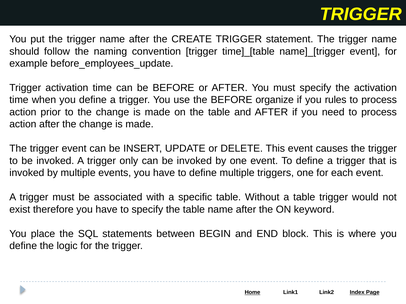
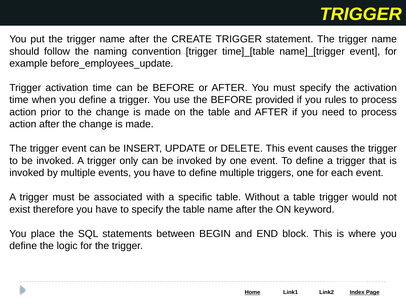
organize: organize -> provided
